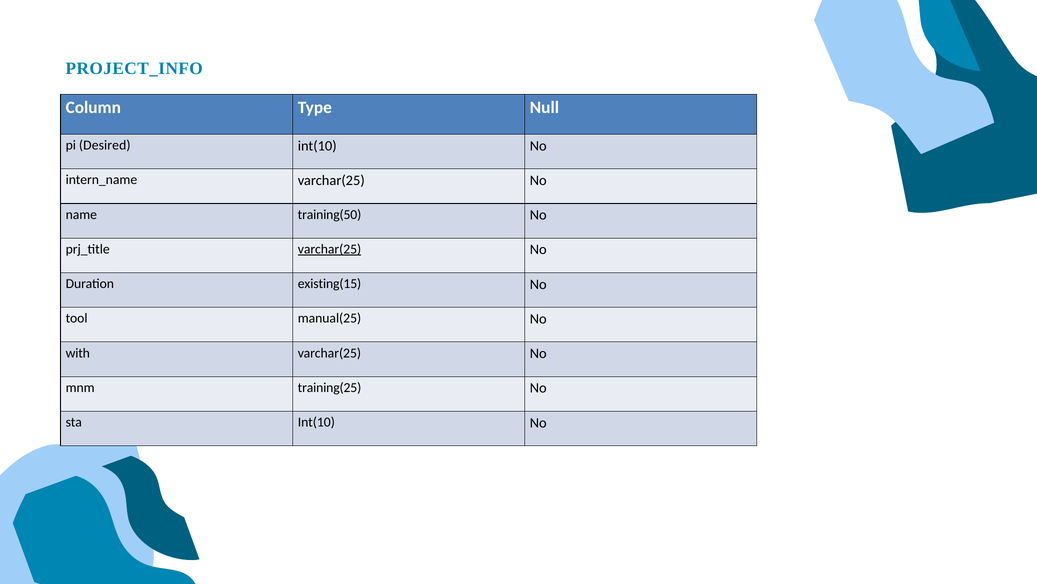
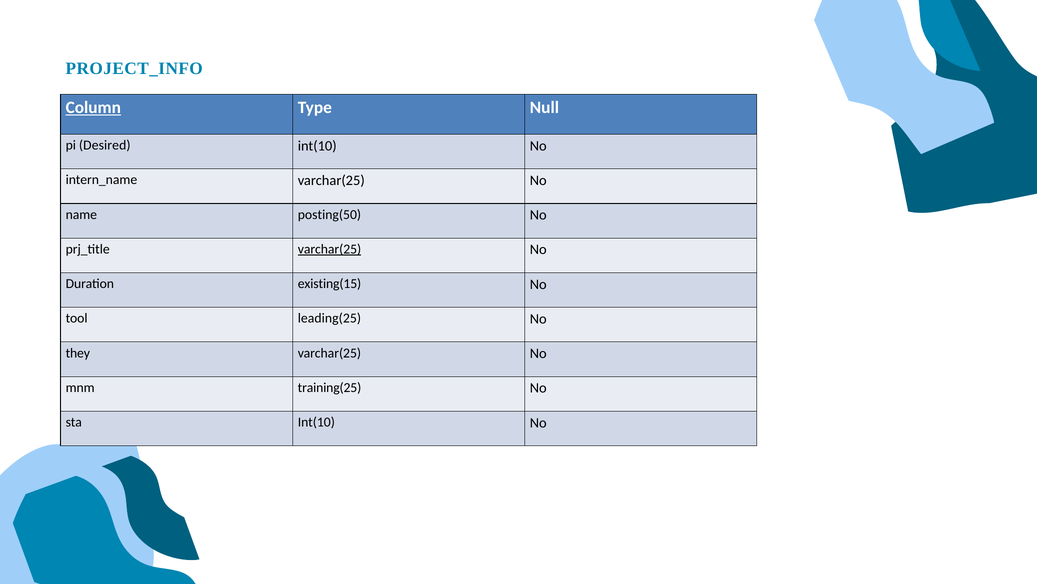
Column underline: none -> present
training(50: training(50 -> posting(50
manual(25: manual(25 -> leading(25
with: with -> they
